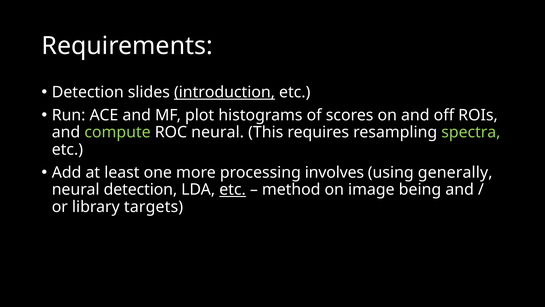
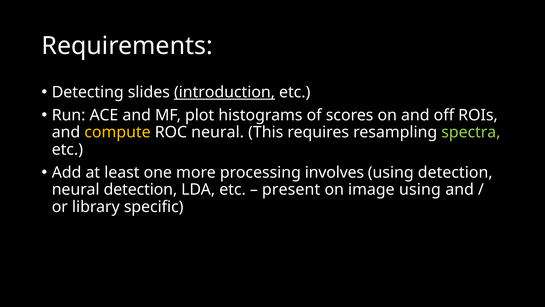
Detection at (88, 92): Detection -> Detecting
compute colour: light green -> yellow
using generally: generally -> detection
etc at (233, 189) underline: present -> none
method: method -> present
image being: being -> using
targets: targets -> specific
